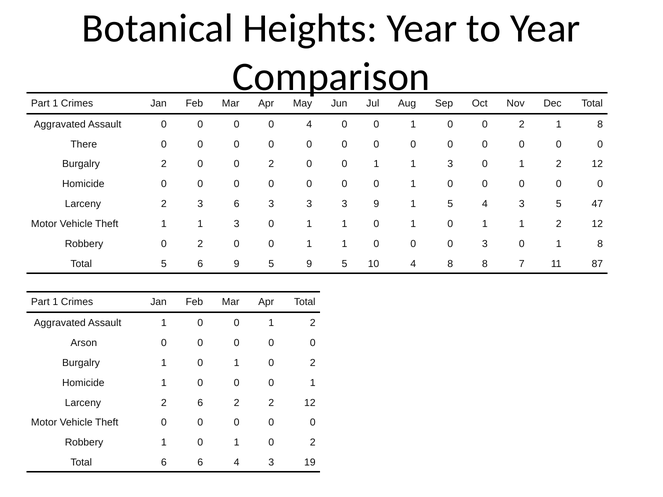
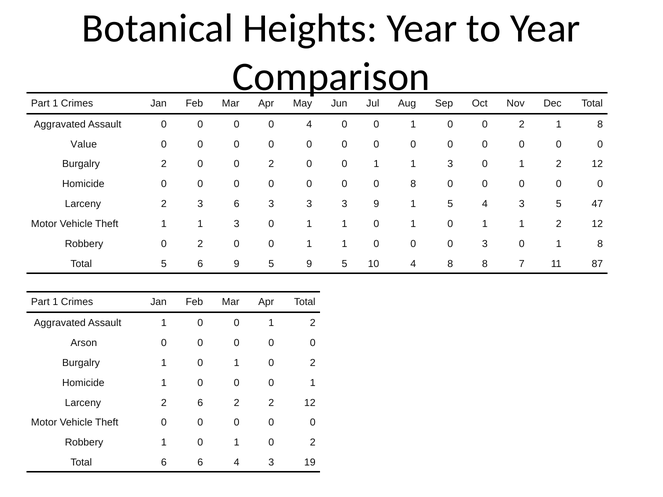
There: There -> Value
1 at (413, 184): 1 -> 8
